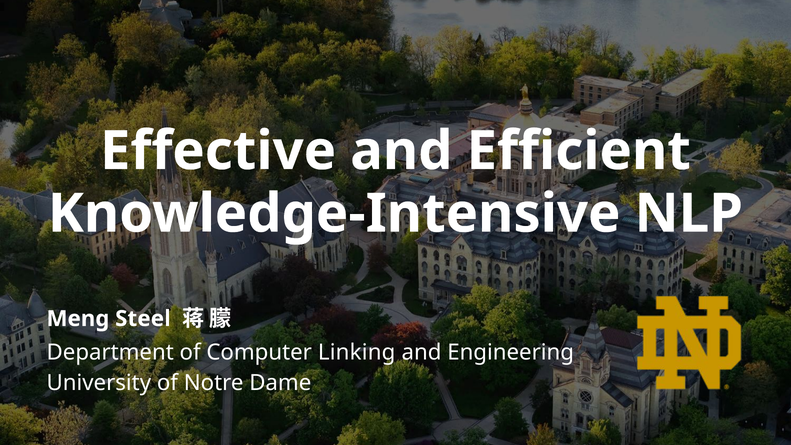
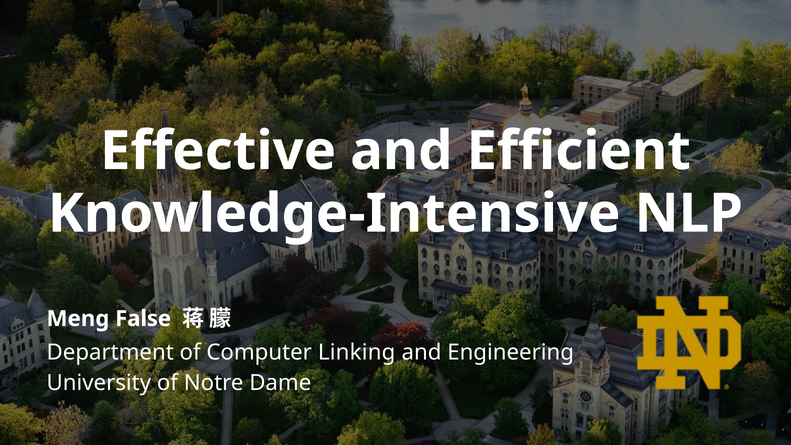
Steel: Steel -> False
